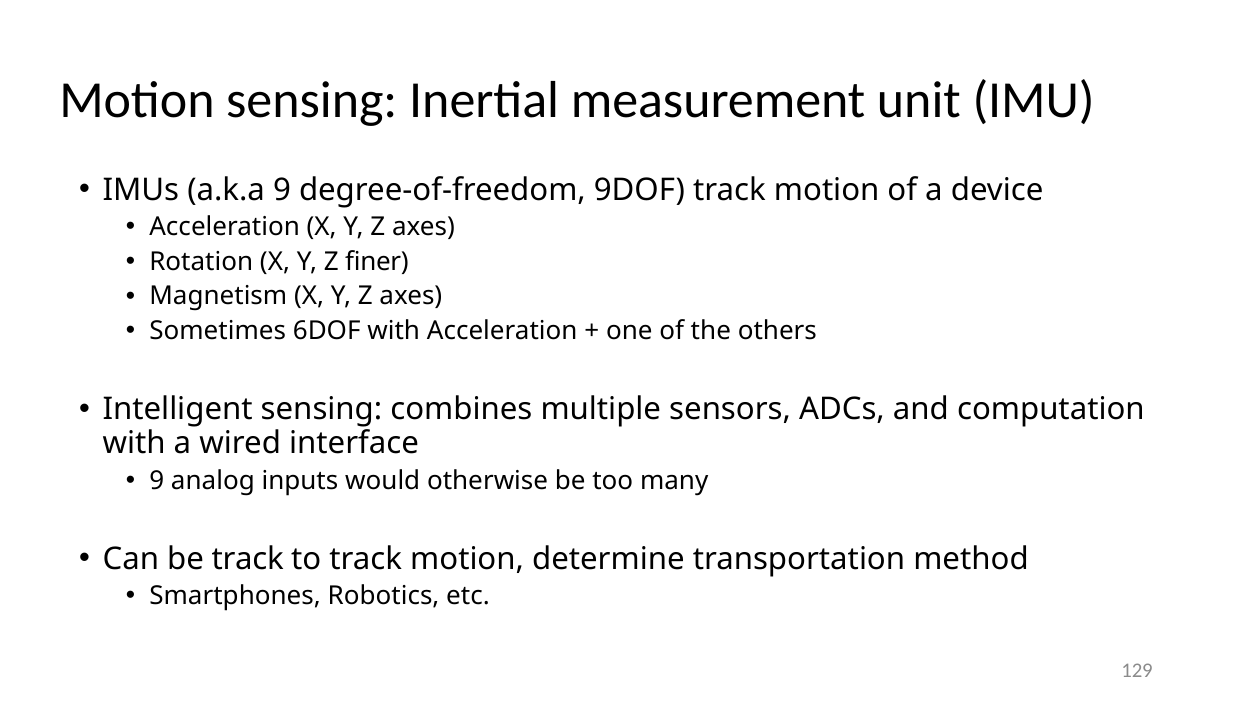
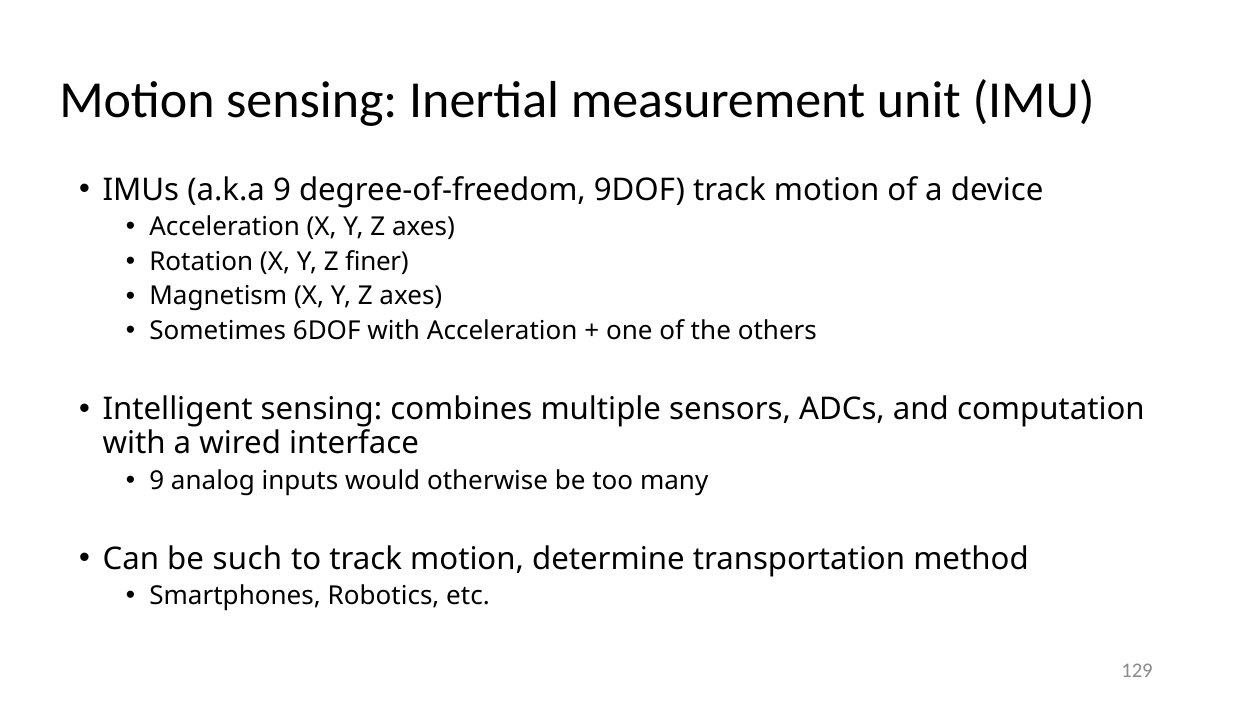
be track: track -> such
